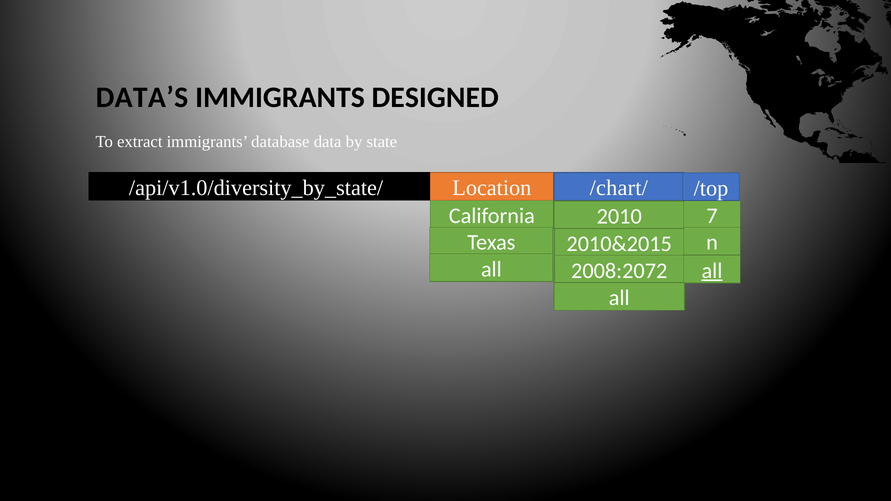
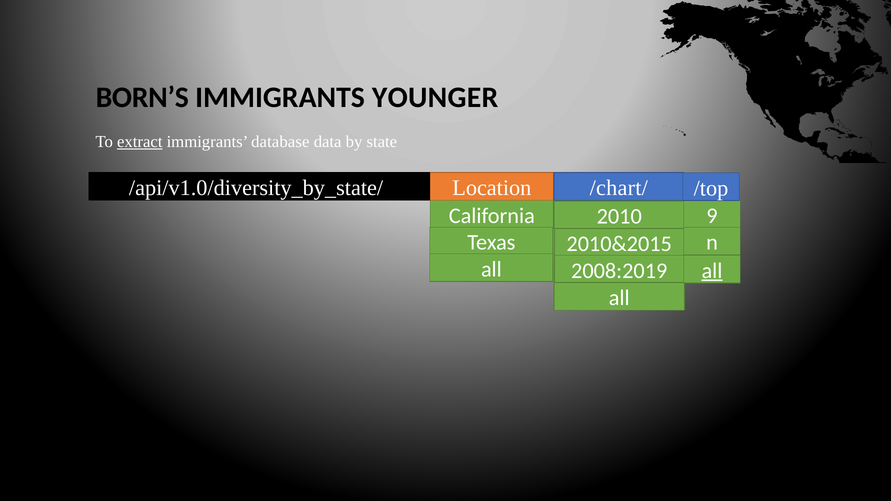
DATA’S: DATA’S -> BORN’S
DESIGNED: DESIGNED -> YOUNGER
extract underline: none -> present
7: 7 -> 9
2008:2072: 2008:2072 -> 2008:2019
